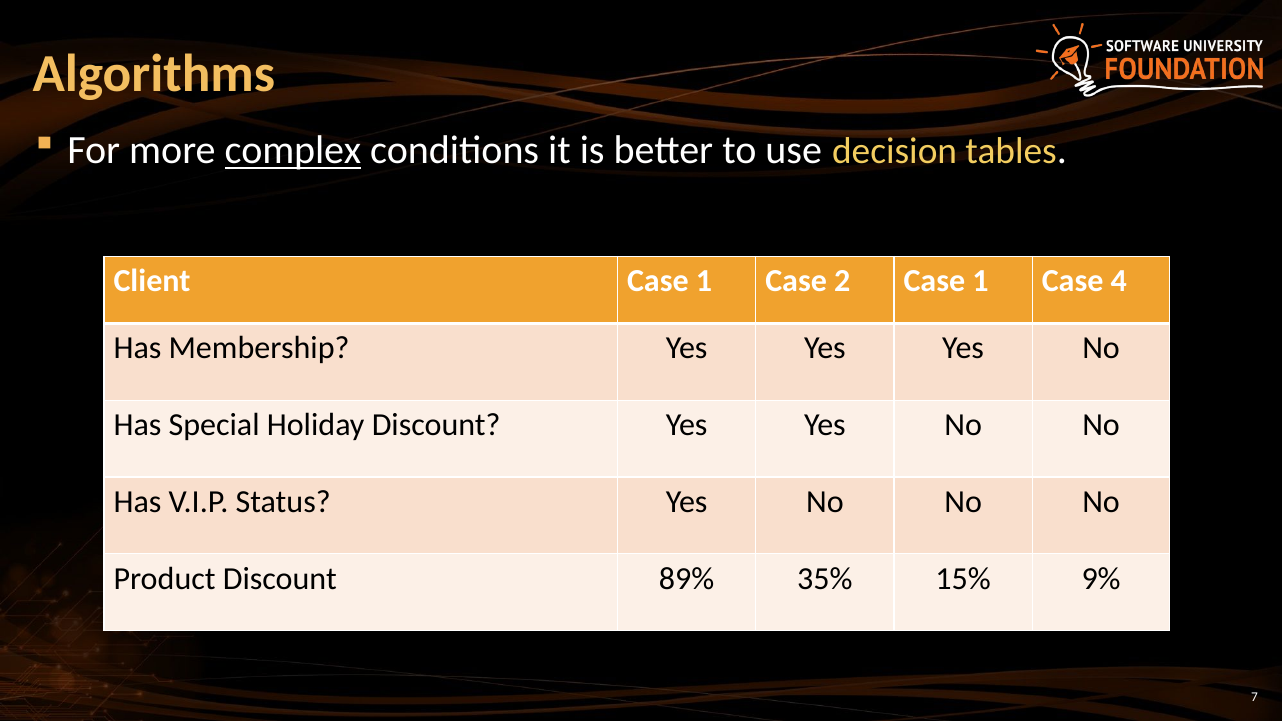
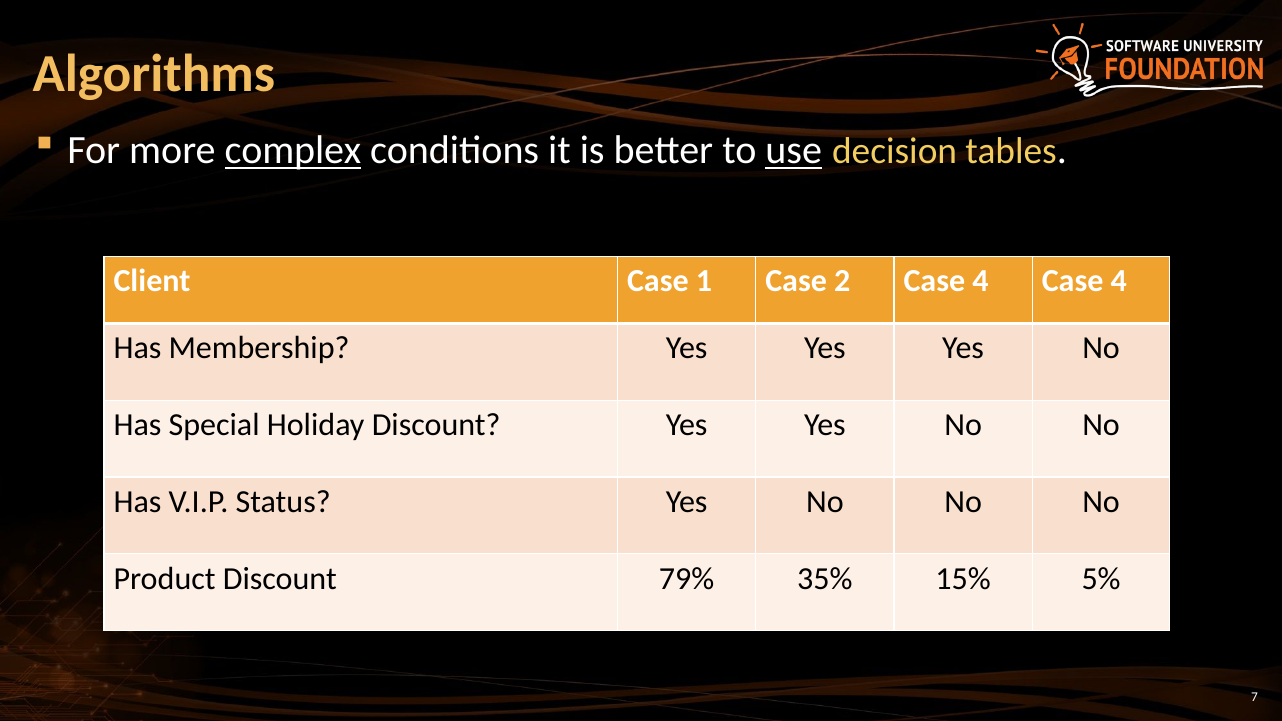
use underline: none -> present
2 Case 1: 1 -> 4
89%: 89% -> 79%
9%: 9% -> 5%
